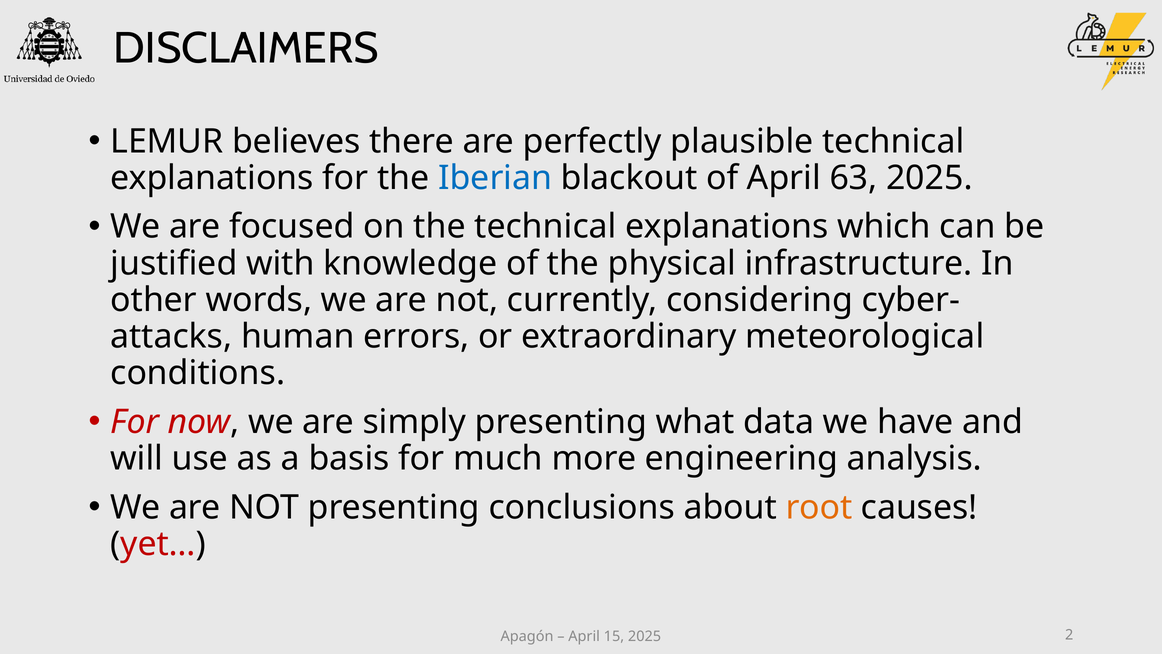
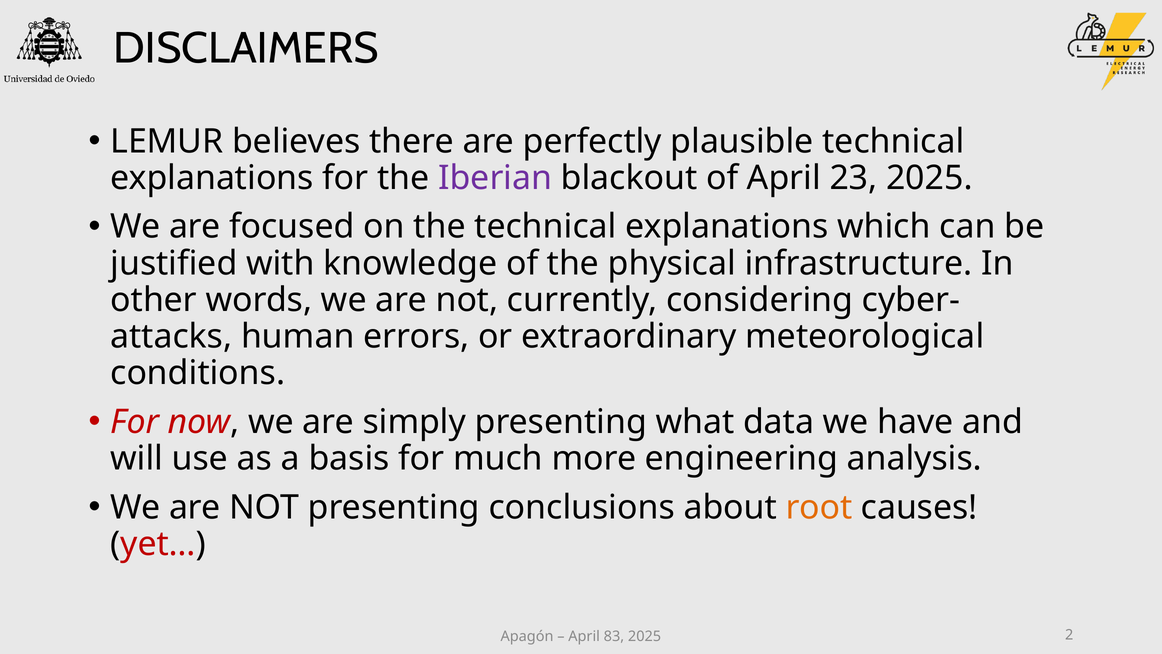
Iberian colour: blue -> purple
63: 63 -> 23
15: 15 -> 83
